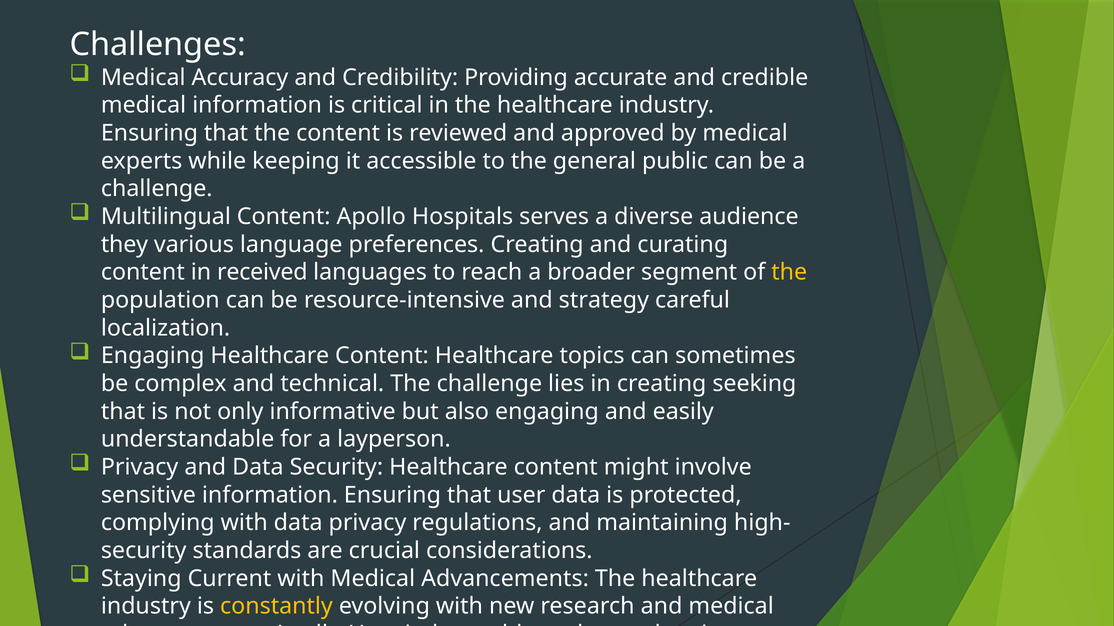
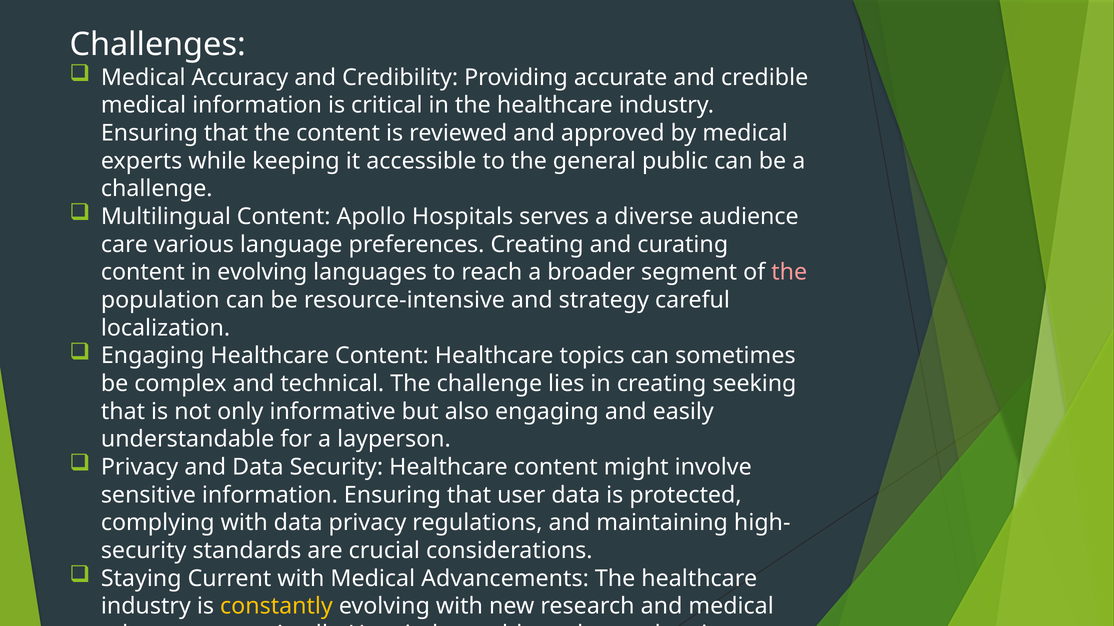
they: they -> care
in received: received -> evolving
the at (789, 272) colour: yellow -> pink
